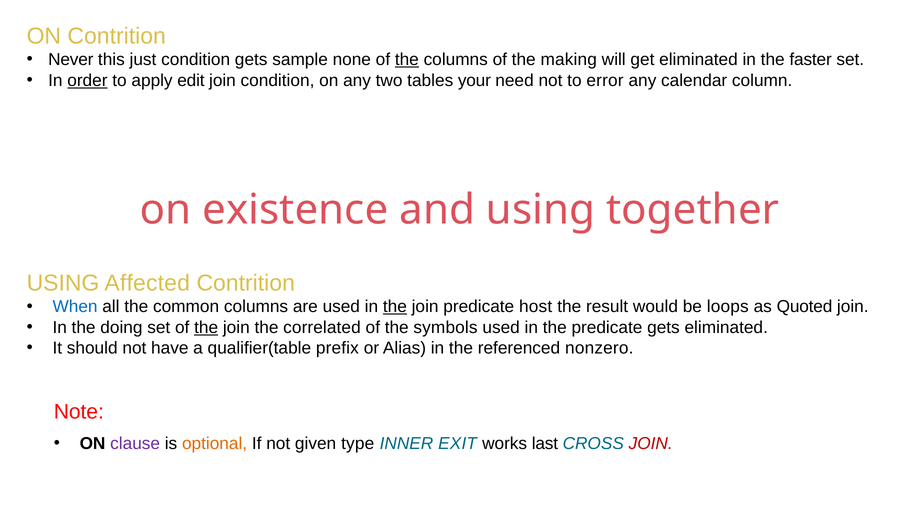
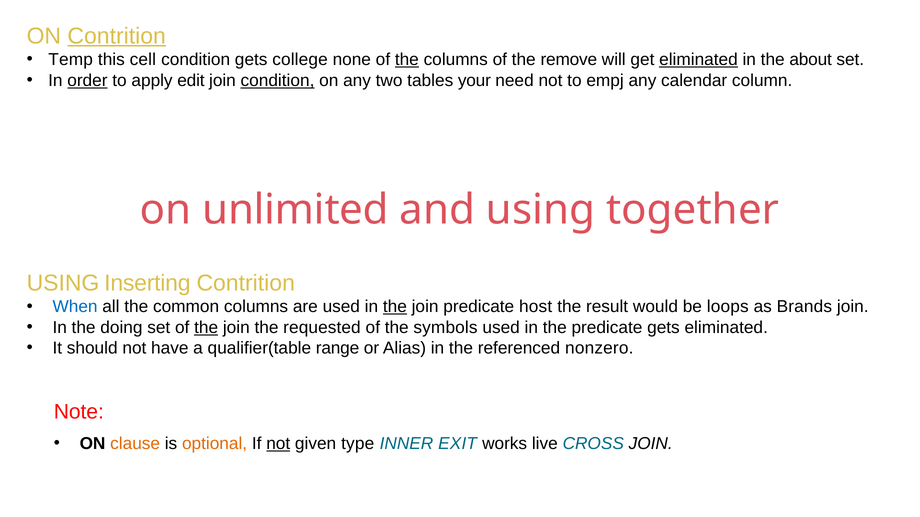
Contrition at (117, 36) underline: none -> present
Never: Never -> Temp
just: just -> cell
sample: sample -> college
making: making -> remove
eliminated at (698, 60) underline: none -> present
faster: faster -> about
condition at (278, 80) underline: none -> present
error: error -> empj
existence: existence -> unlimited
Affected: Affected -> Inserting
Quoted: Quoted -> Brands
correlated: correlated -> requested
prefix: prefix -> range
clause colour: purple -> orange
not at (278, 444) underline: none -> present
last: last -> live
JOIN at (651, 444) colour: red -> black
